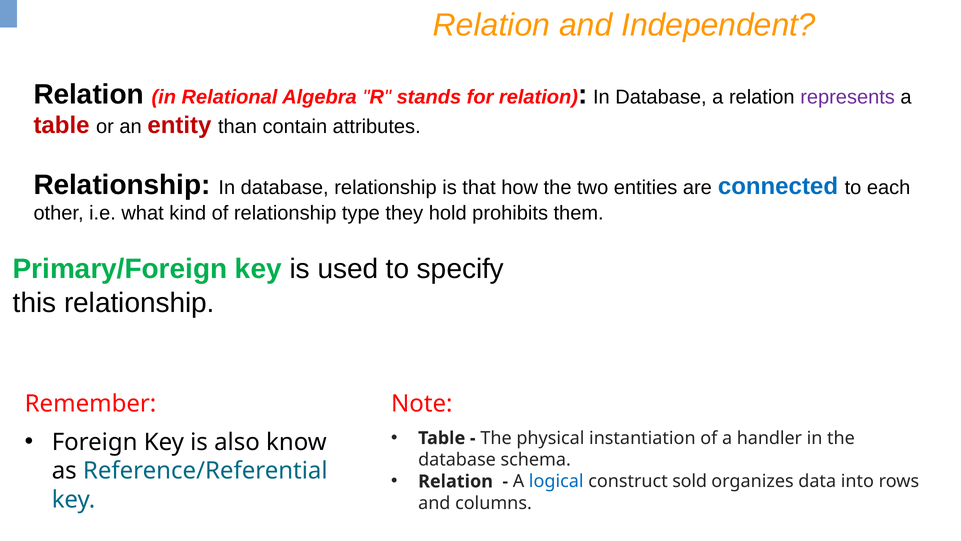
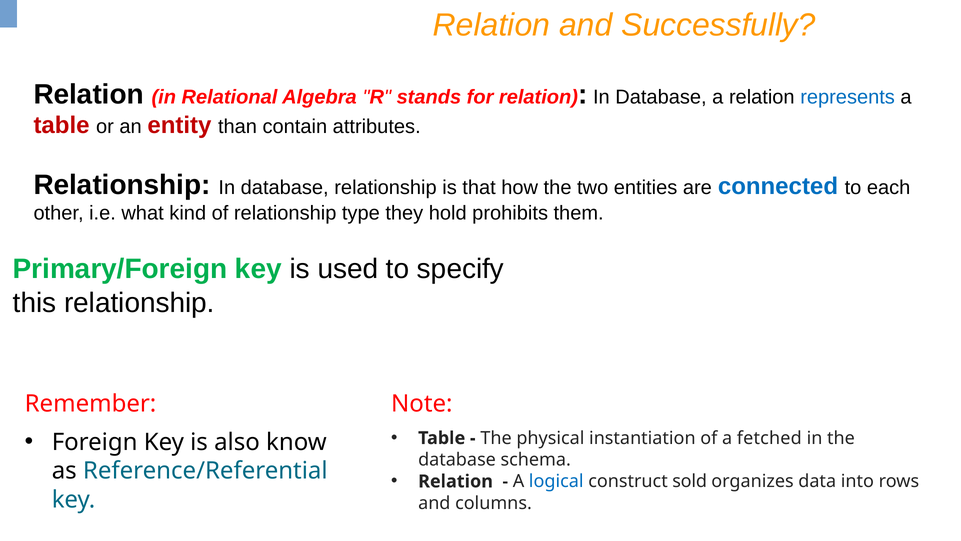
Independent: Independent -> Successfully
represents colour: purple -> blue
handler: handler -> fetched
